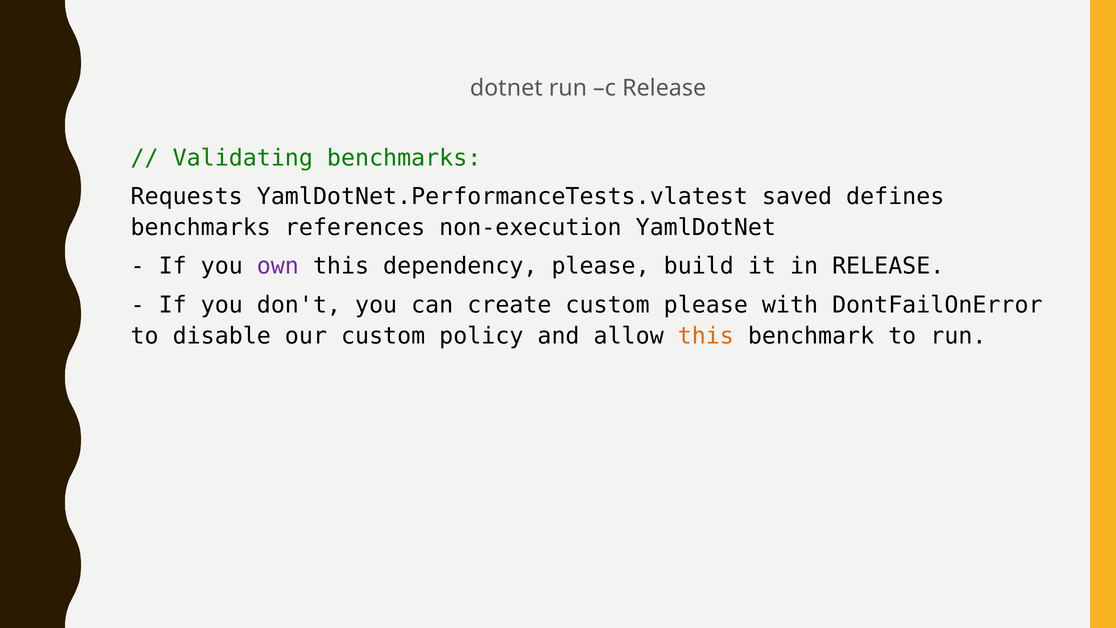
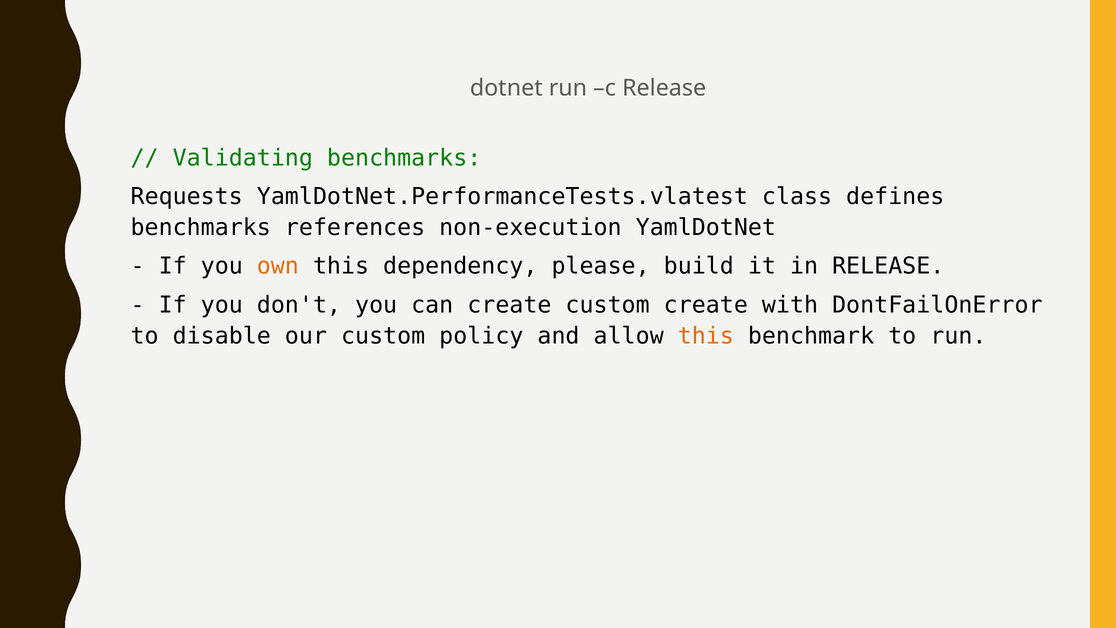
saved: saved -> class
own colour: purple -> orange
custom please: please -> create
